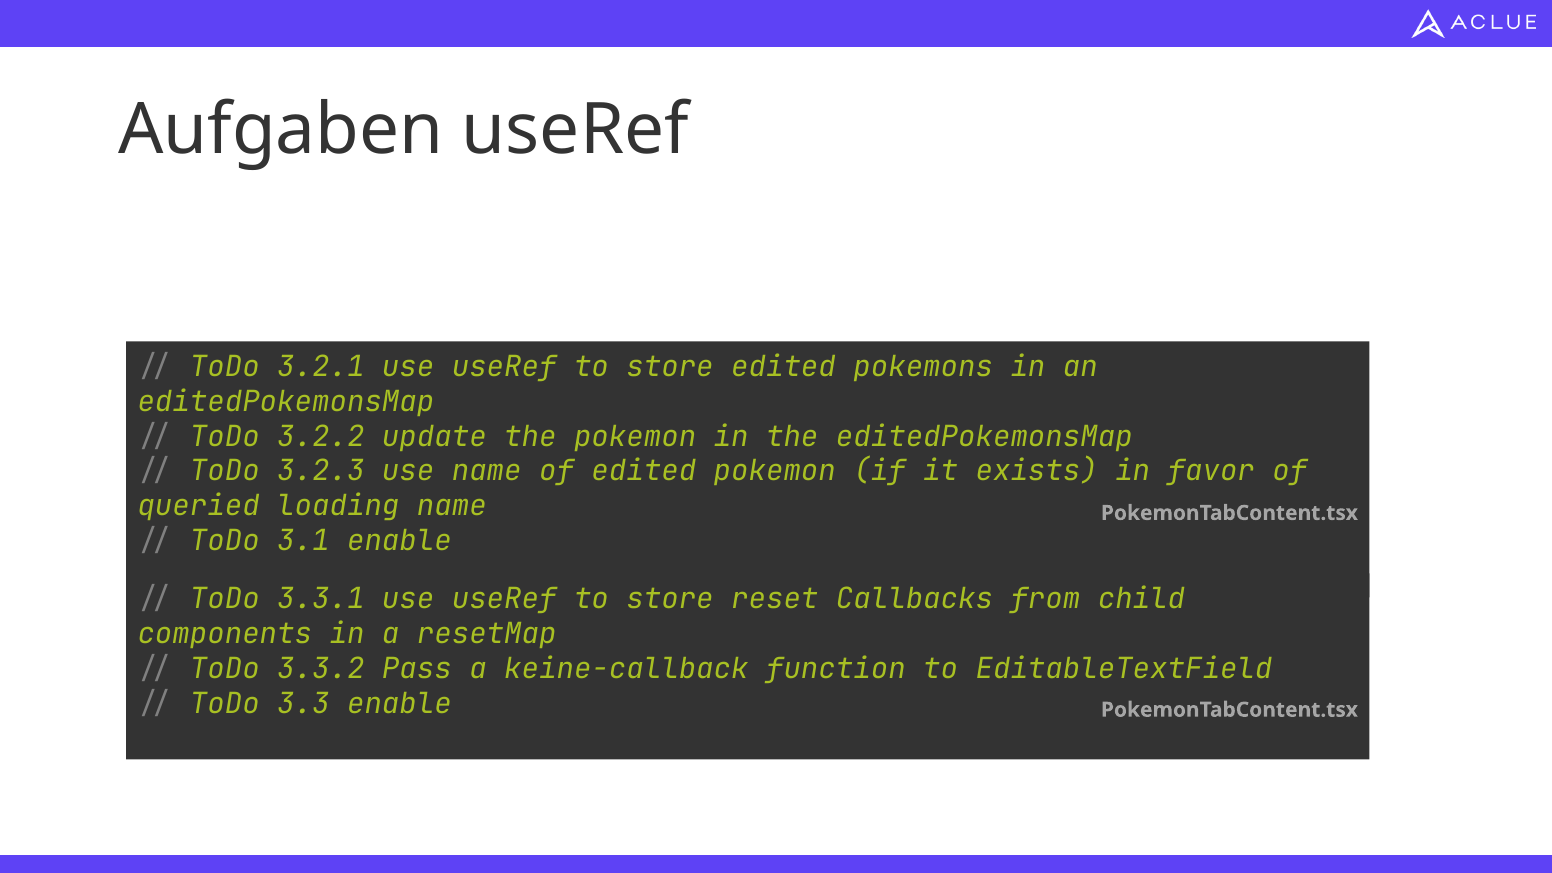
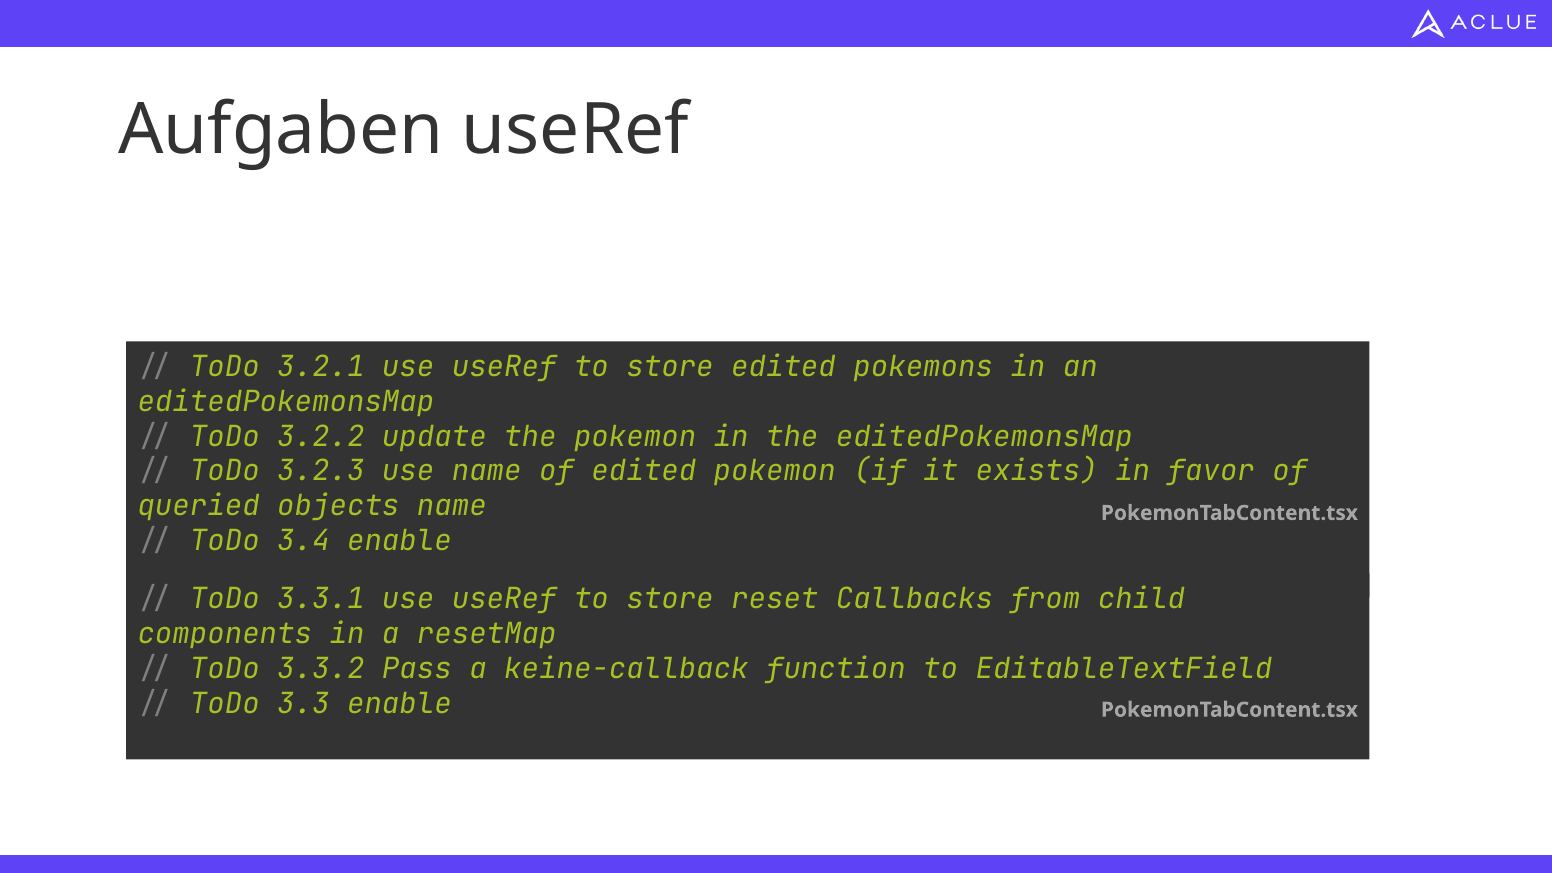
loading: loading -> objects
3.1: 3.1 -> 3.4
